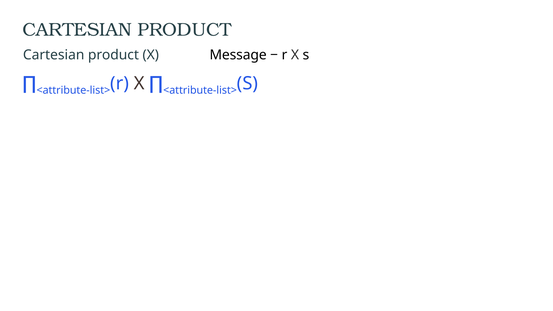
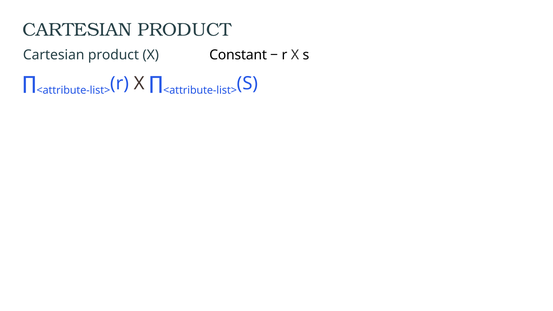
Message: Message -> Constant
